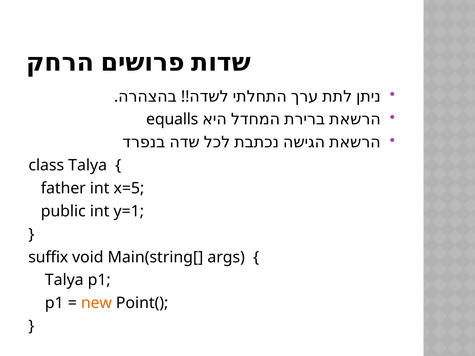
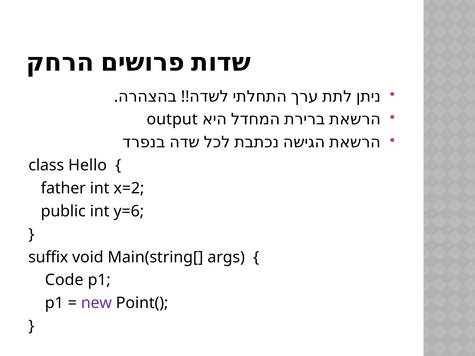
equalls: equalls -> output
class Talya: Talya -> Hello
x=5: x=5 -> x=2
y=1: y=1 -> y=6
Talya at (64, 280): Talya -> Code
new colour: orange -> purple
